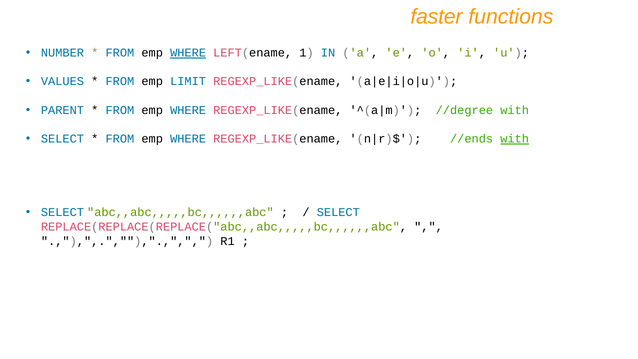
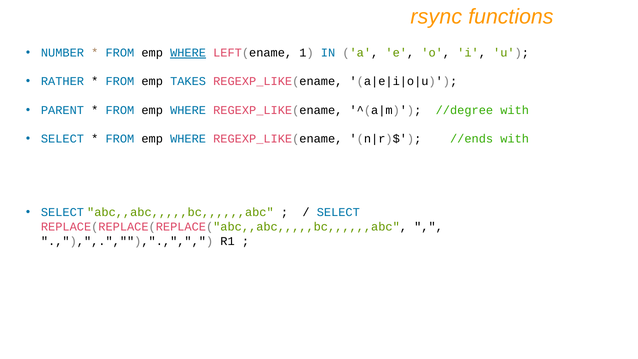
faster: faster -> rsync
VALUES: VALUES -> RATHER
LIMIT: LIMIT -> TAKES
with at (515, 139) underline: present -> none
